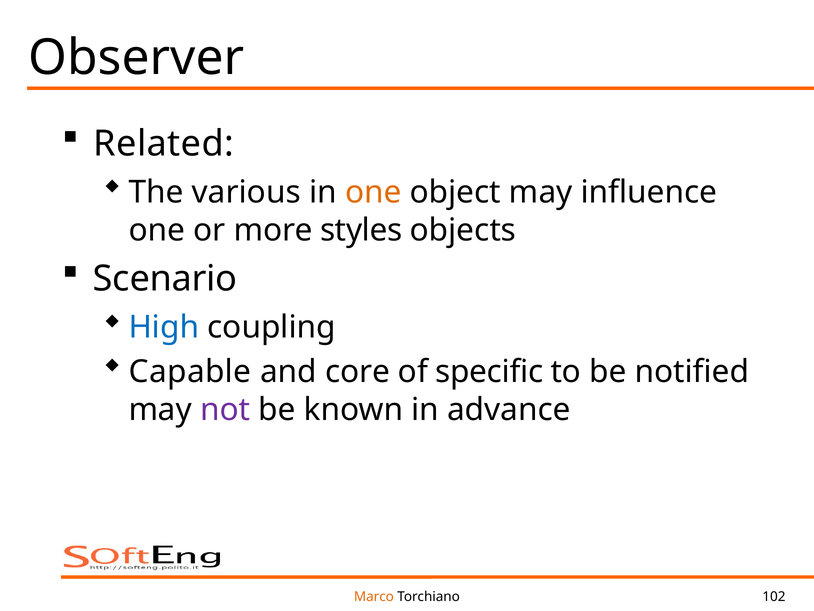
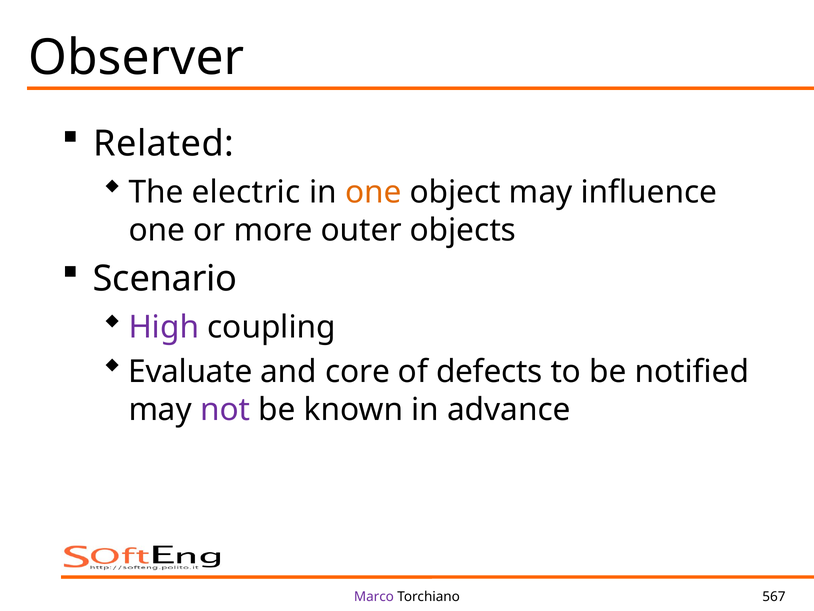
various: various -> electric
styles: styles -> outer
High colour: blue -> purple
Capable: Capable -> Evaluate
specific: specific -> defects
Marco colour: orange -> purple
102: 102 -> 567
